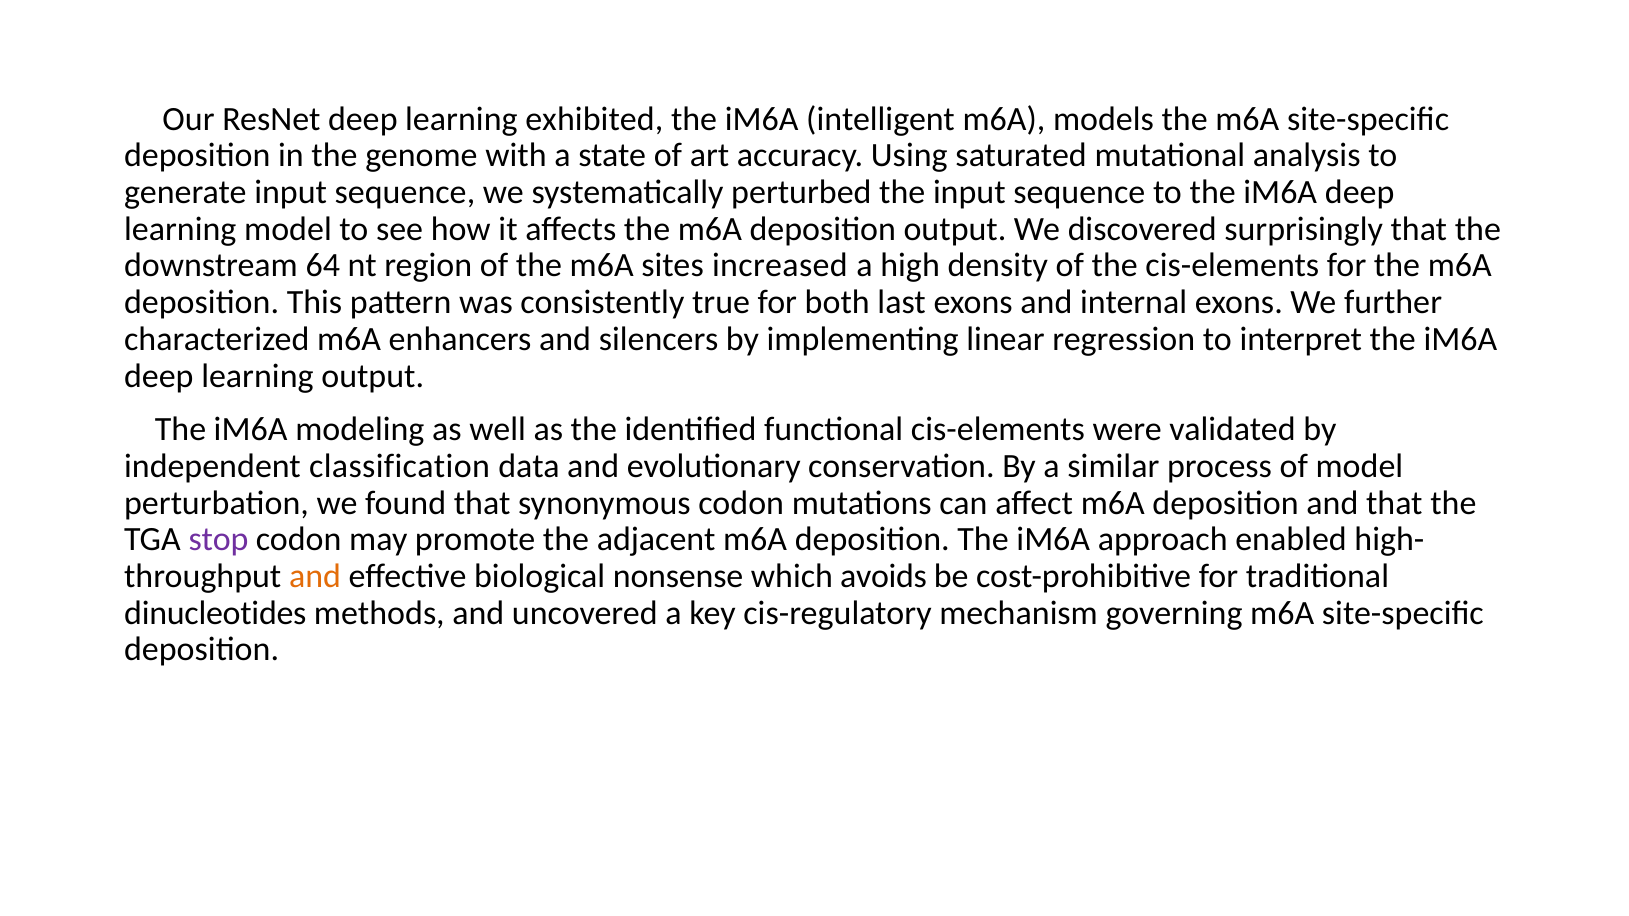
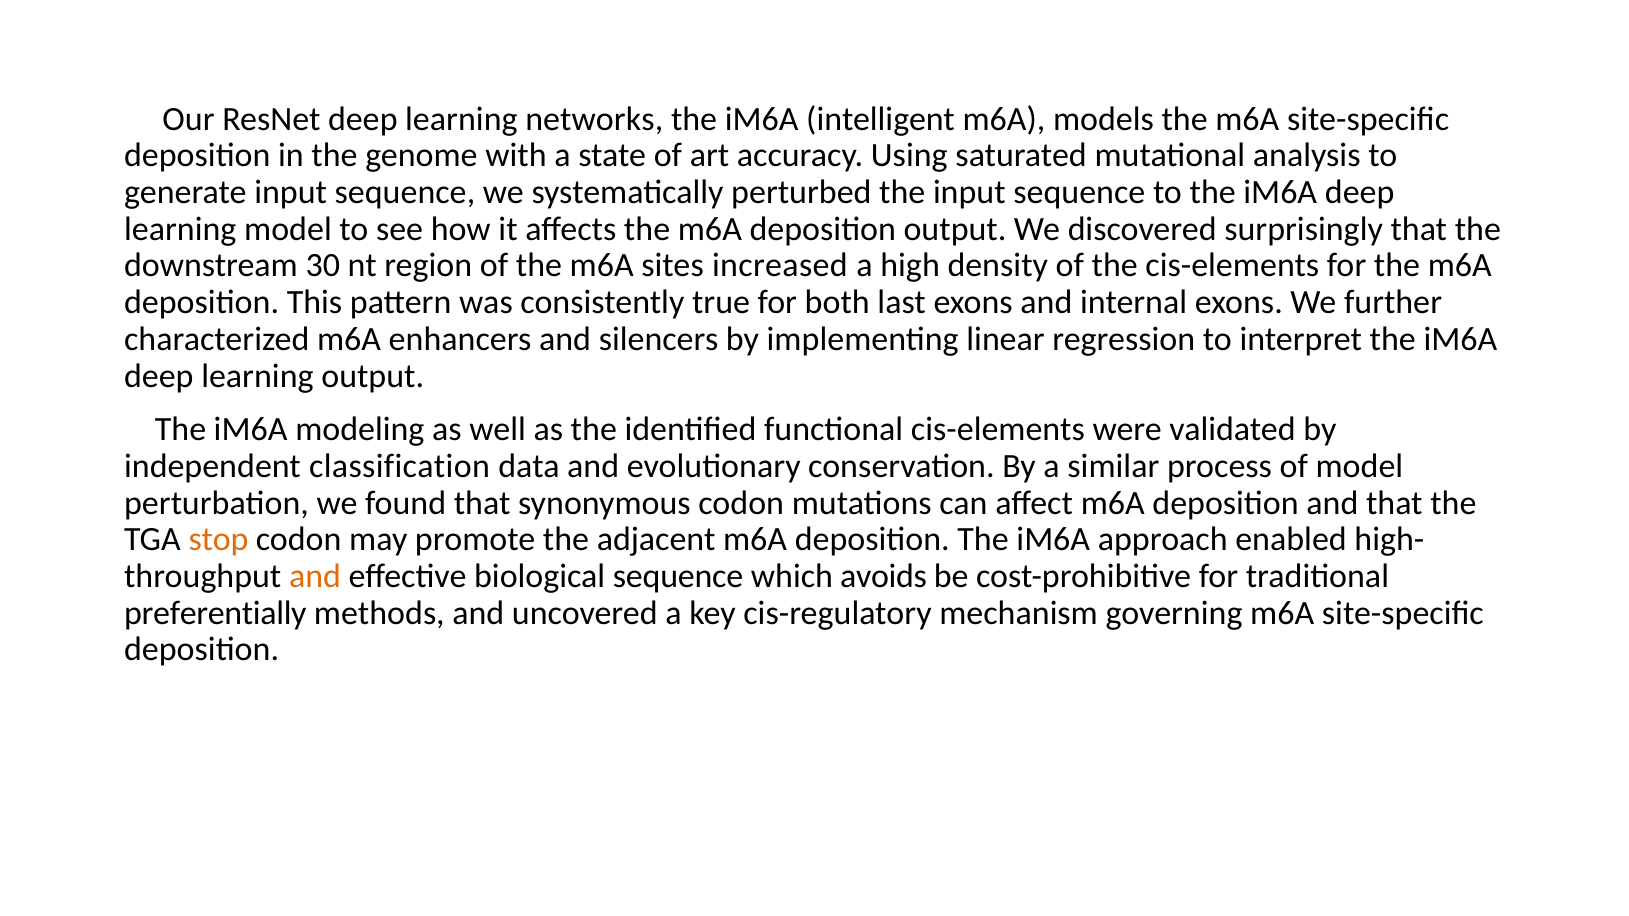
exhibited: exhibited -> networks
64: 64 -> 30
stop colour: purple -> orange
biological nonsense: nonsense -> sequence
dinucleotides: dinucleotides -> preferentially
